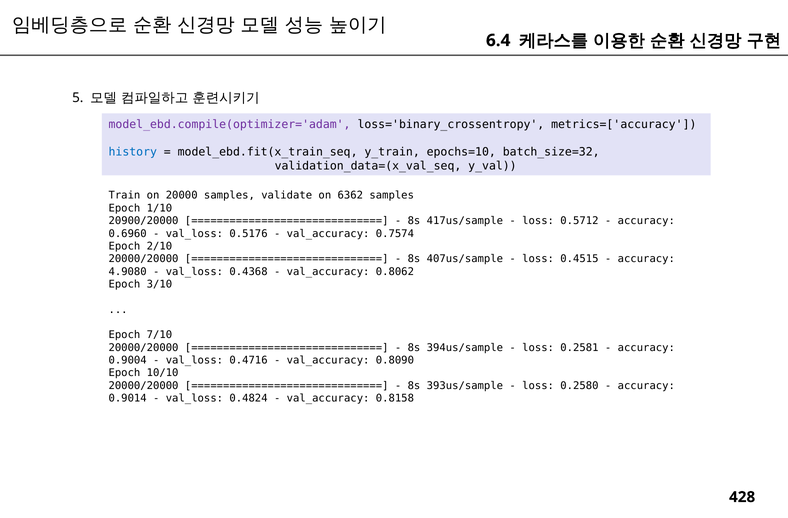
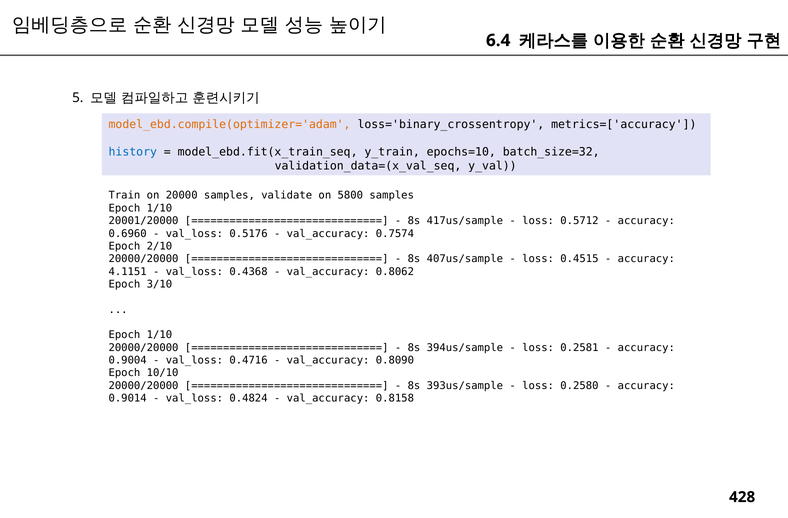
model_ebd.compile(optimizer='adam colour: purple -> orange
6362: 6362 -> 5800
20900/20000: 20900/20000 -> 20001/20000
4.9080: 4.9080 -> 4.1151
7/10 at (159, 335): 7/10 -> 1/10
